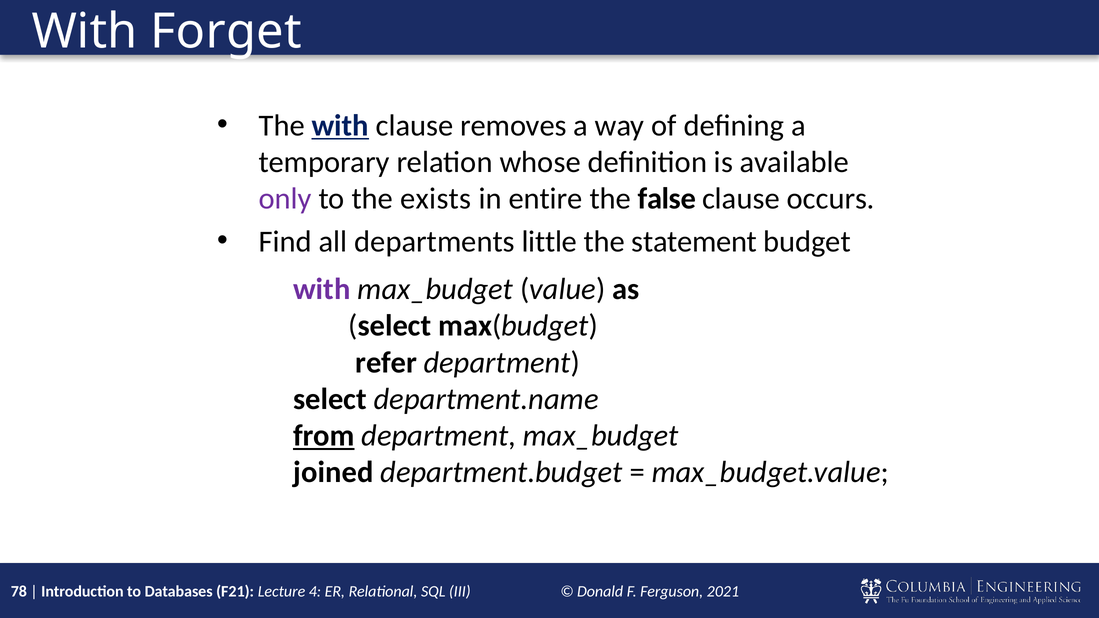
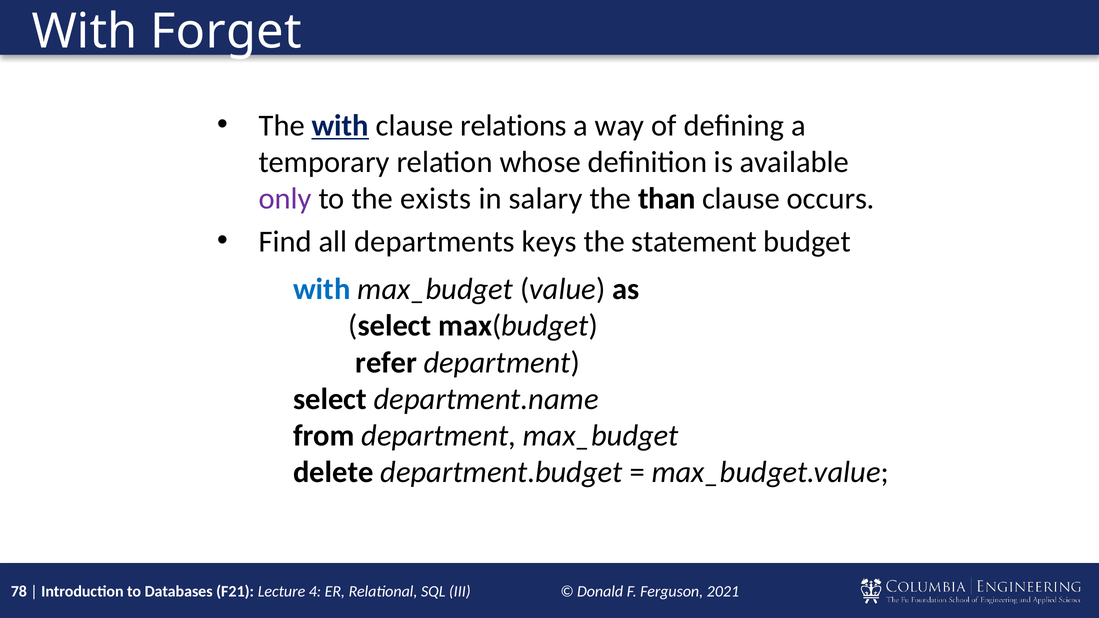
removes: removes -> relations
entire: entire -> salary
false: false -> than
little: little -> keys
with at (322, 289) colour: purple -> blue
from underline: present -> none
joined: joined -> delete
